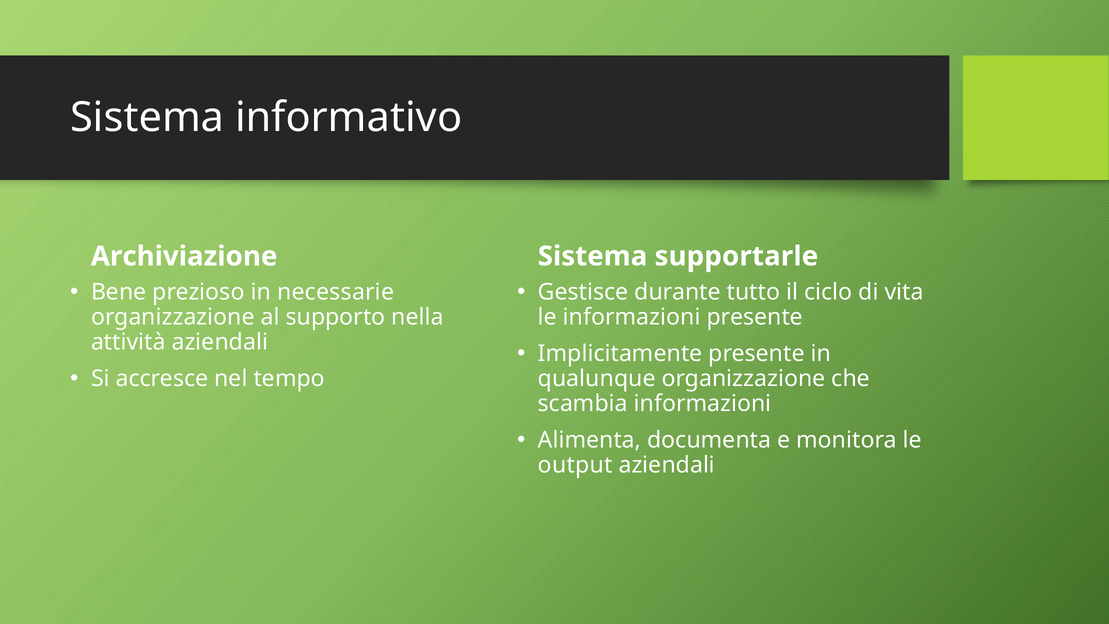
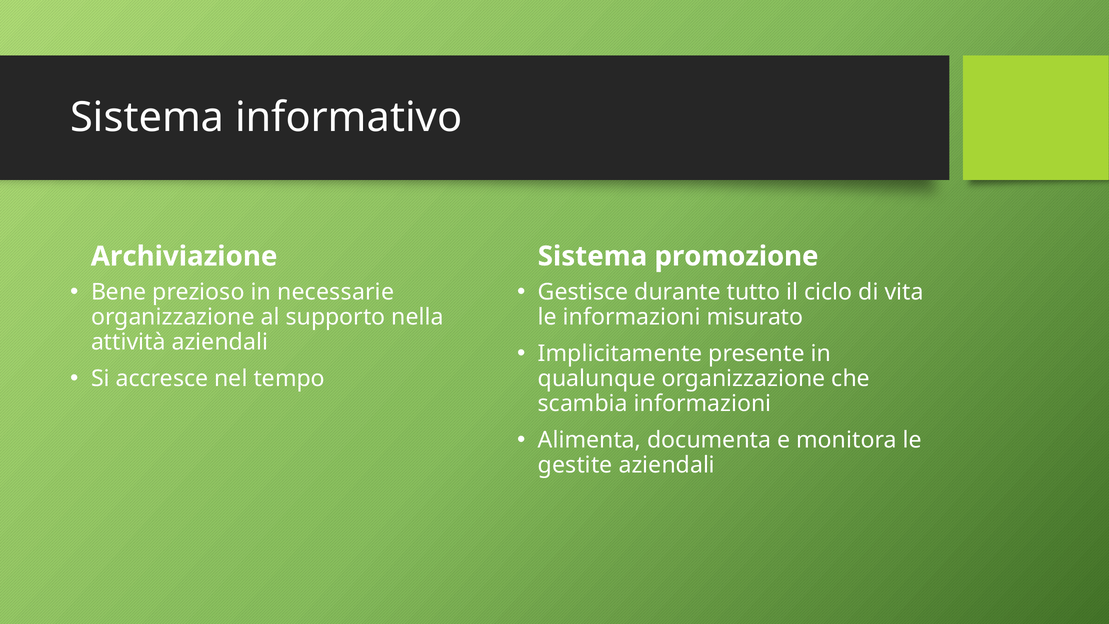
supportarle: supportarle -> promozione
informazioni presente: presente -> misurato
output: output -> gestite
